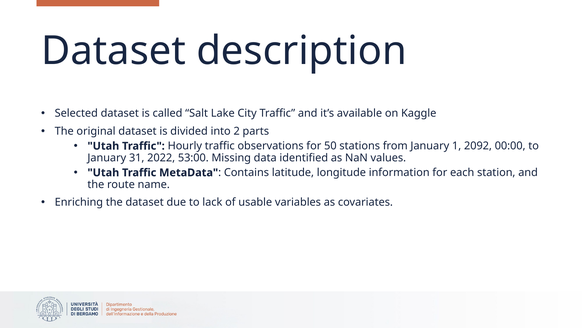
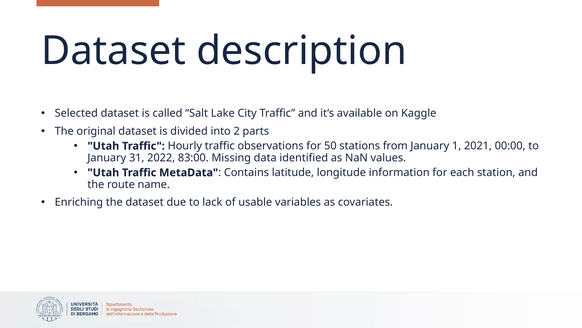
2092: 2092 -> 2021
53:00: 53:00 -> 83:00
